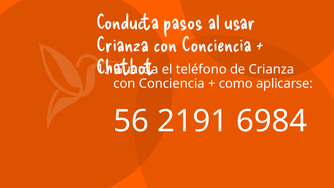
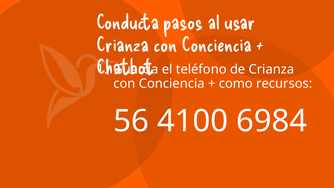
aplicarse: aplicarse -> recursos
2191: 2191 -> 4100
